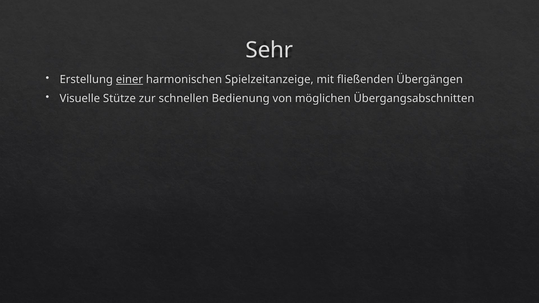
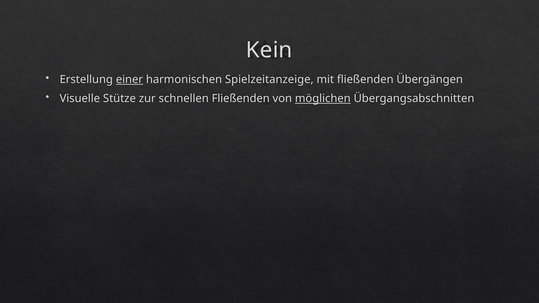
Sehr: Sehr -> Kein
schnellen Bedienung: Bedienung -> Fließenden
möglichen underline: none -> present
